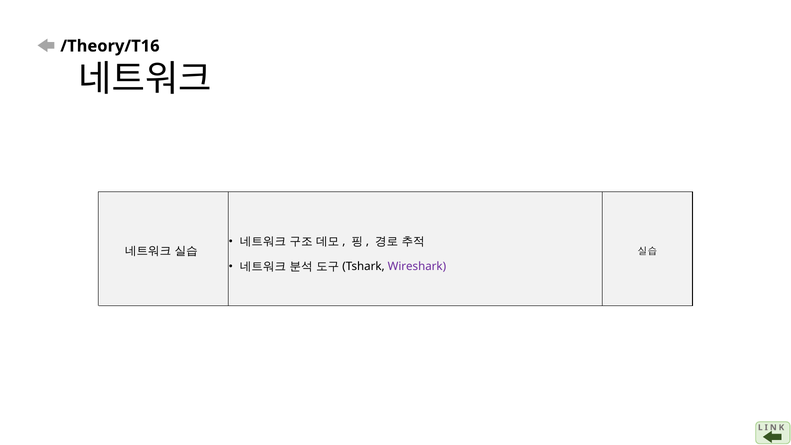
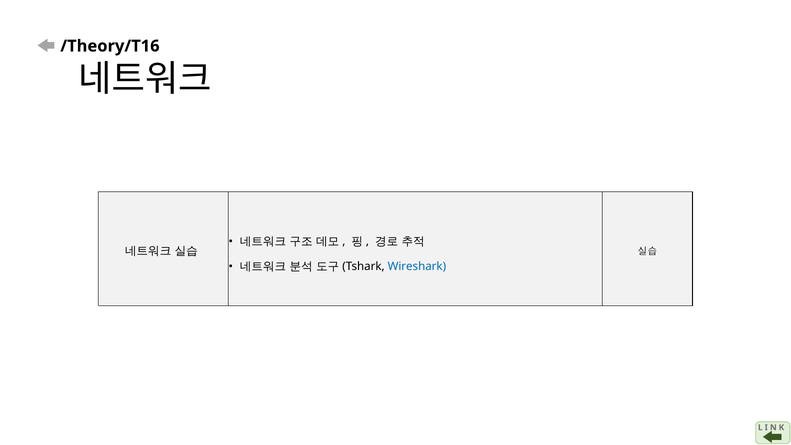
Wireshark colour: purple -> blue
